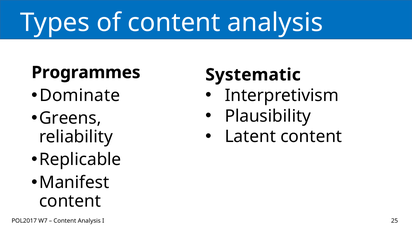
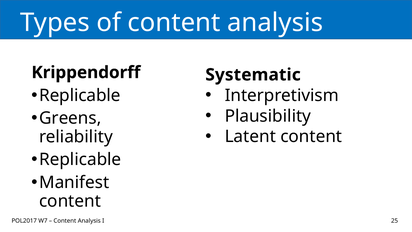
Programmes: Programmes -> Krippendorff
Dominate at (80, 95): Dominate -> Replicable
